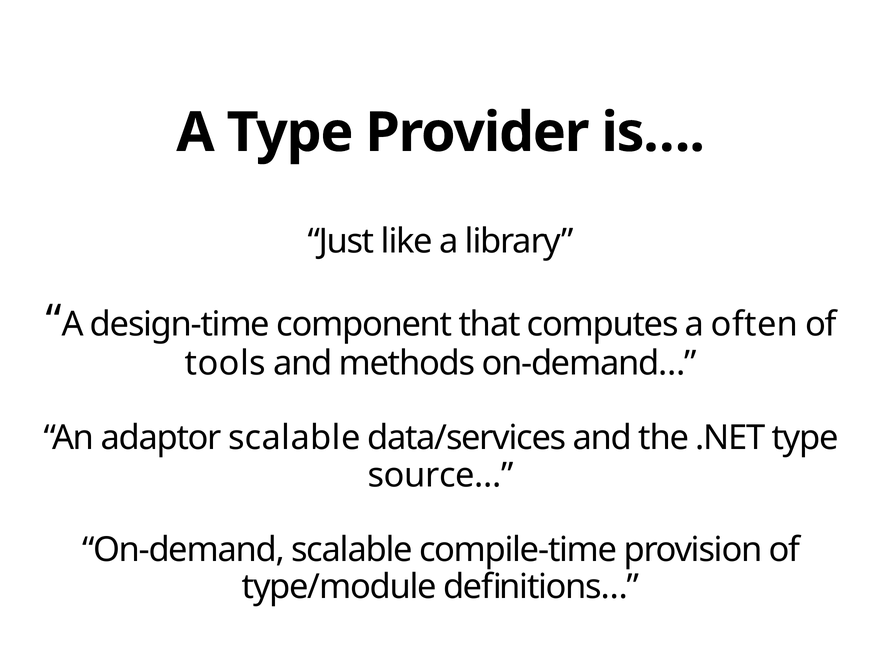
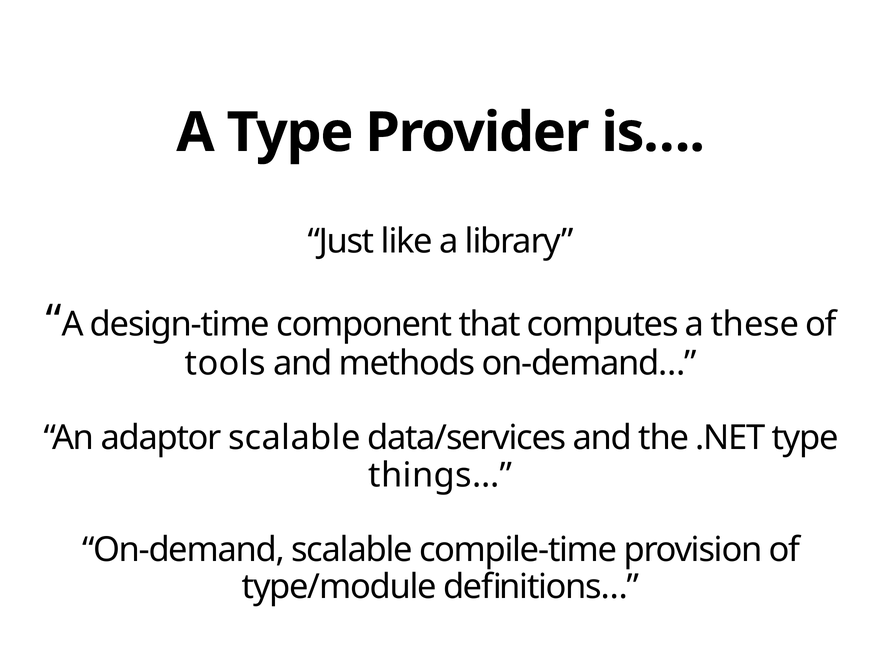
often: often -> these
source…: source… -> things…
